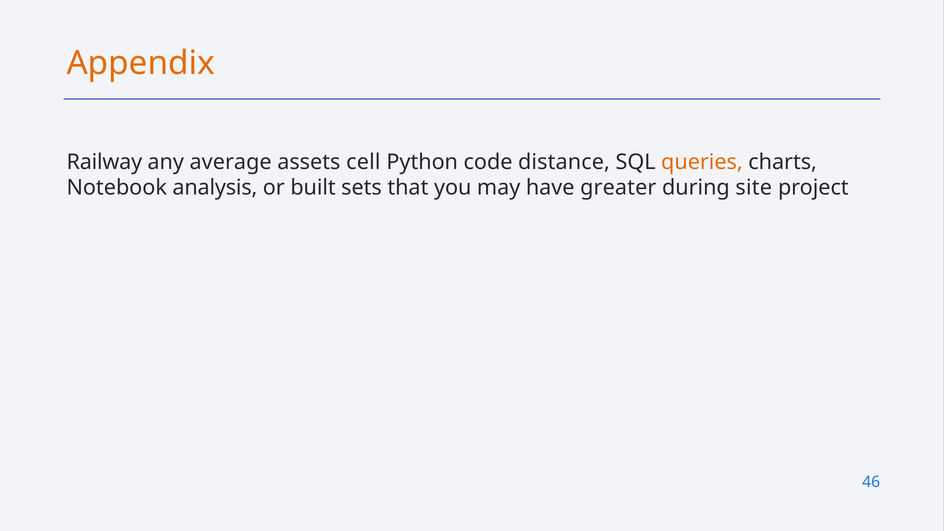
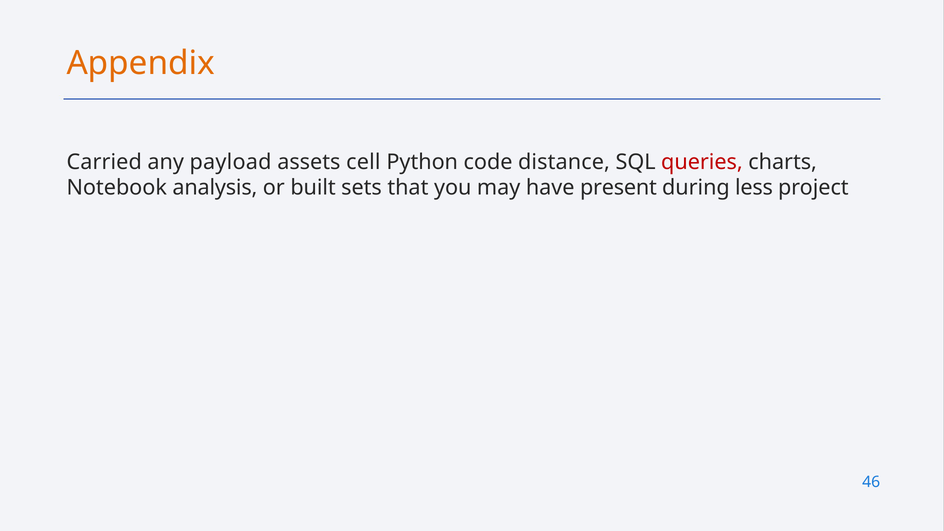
Railway: Railway -> Carried
average: average -> payload
queries colour: orange -> red
greater: greater -> present
site: site -> less
